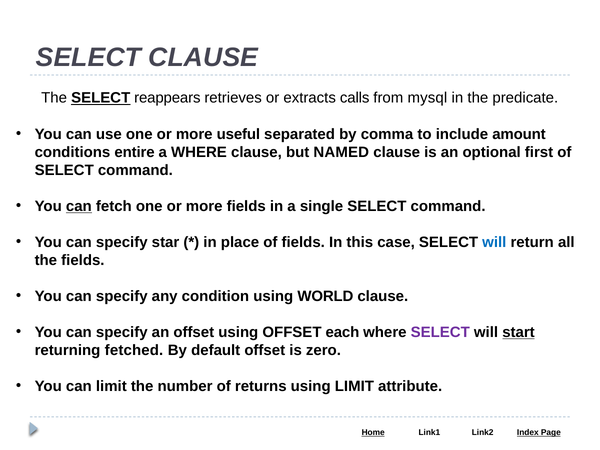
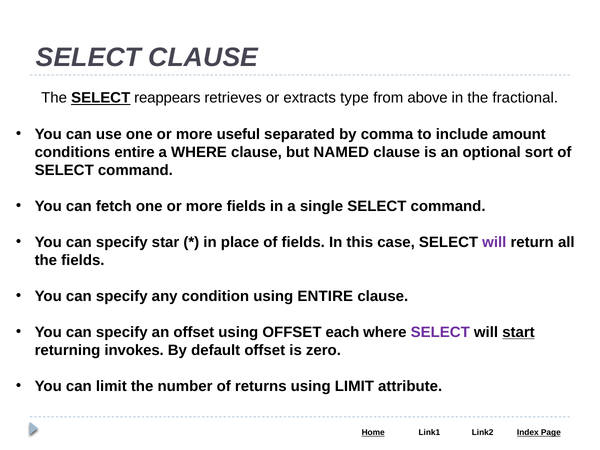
calls: calls -> type
mysql: mysql -> above
predicate: predicate -> fractional
first: first -> sort
can at (79, 206) underline: present -> none
will at (494, 242) colour: blue -> purple
using WORLD: WORLD -> ENTIRE
fetched: fetched -> invokes
